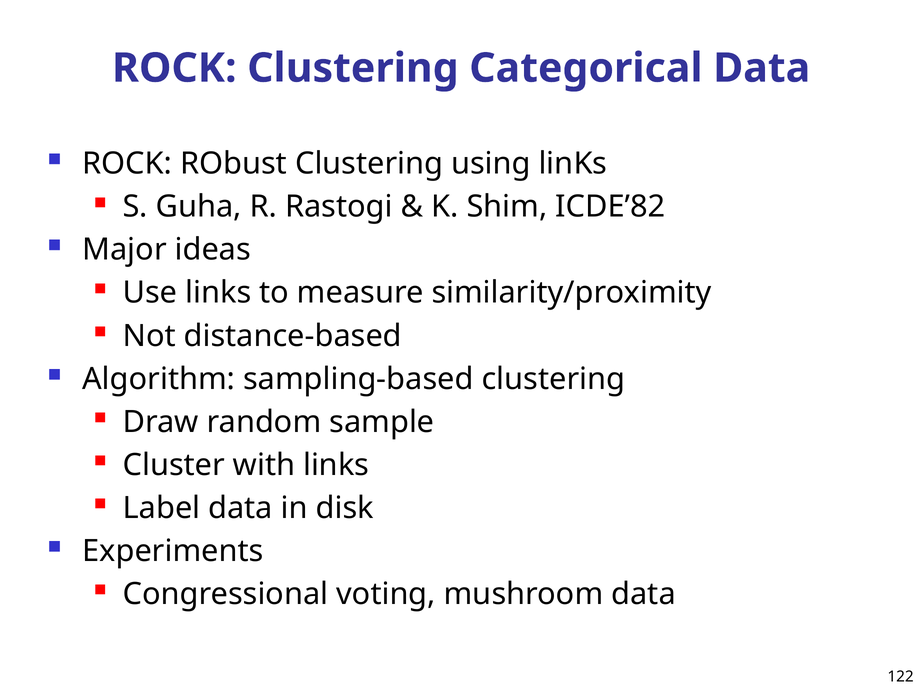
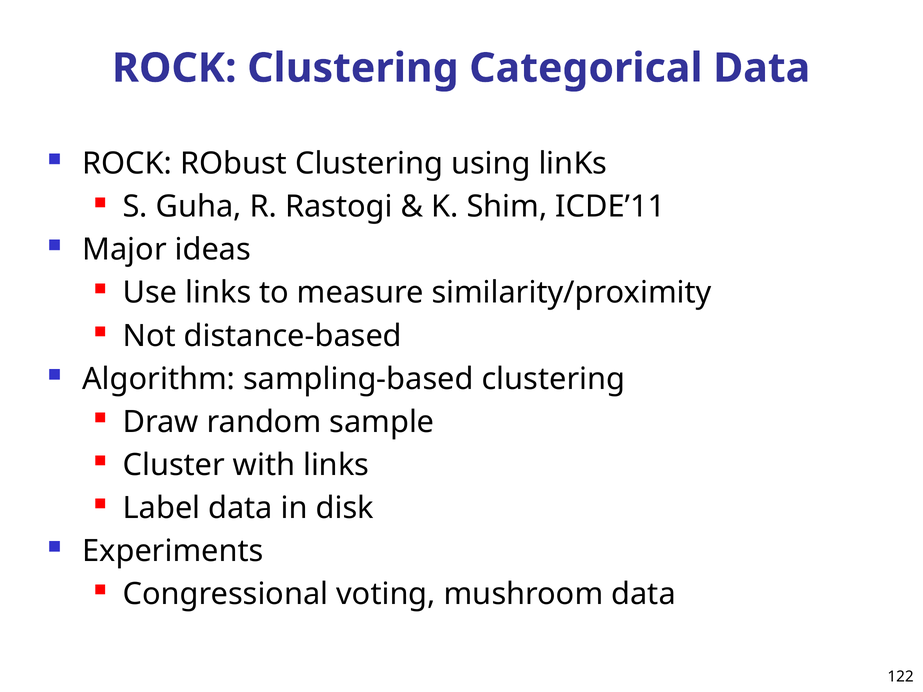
ICDE’82: ICDE’82 -> ICDE’11
